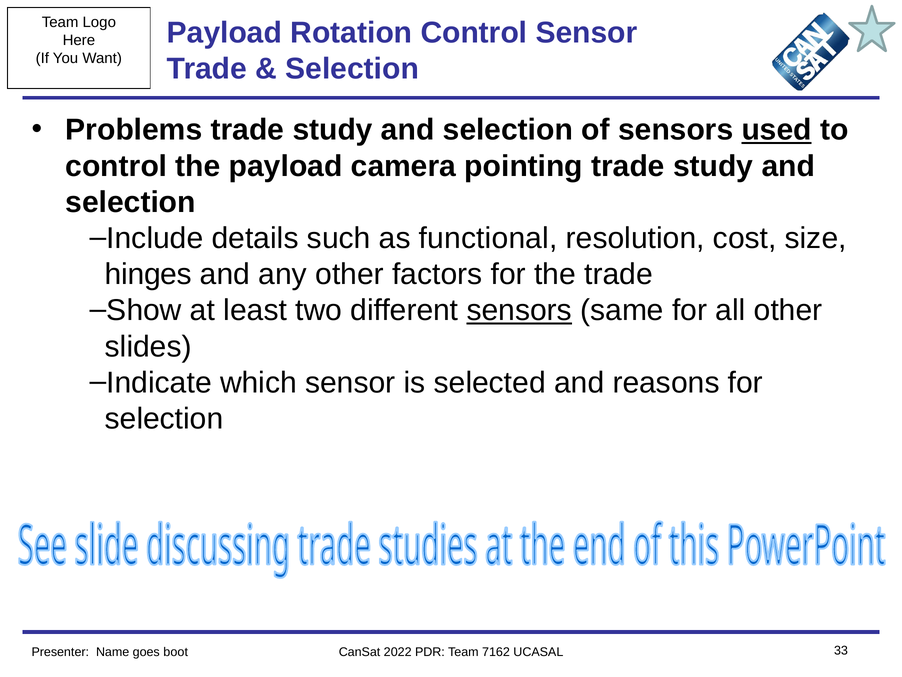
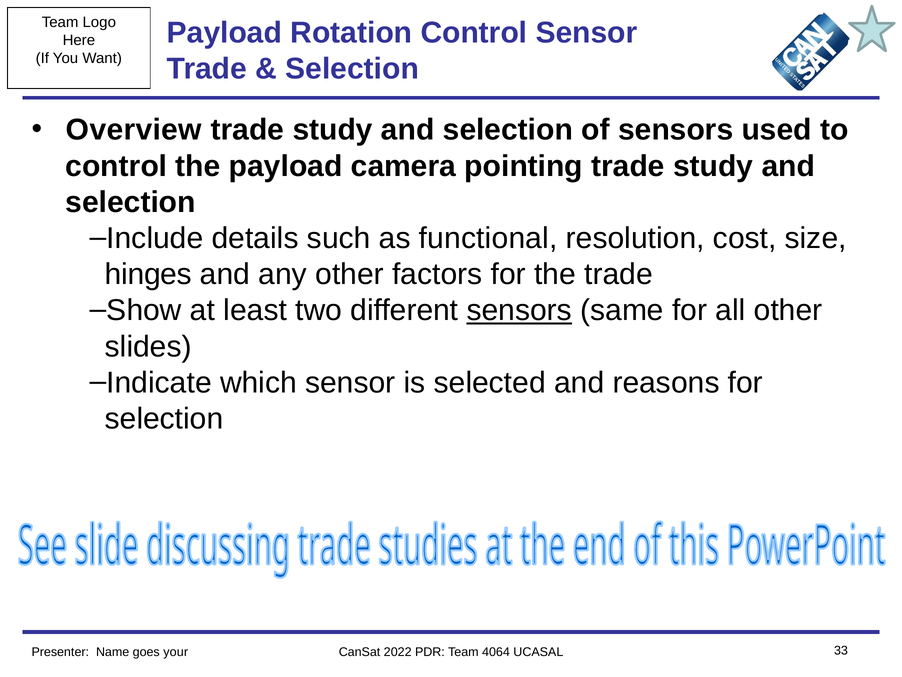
Problems: Problems -> Overview
used underline: present -> none
boot: boot -> your
7162: 7162 -> 4064
